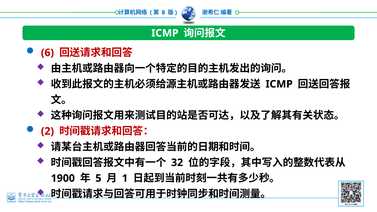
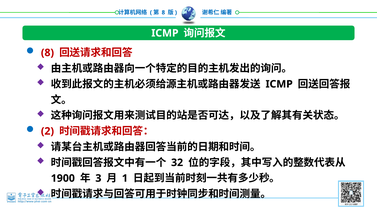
6 at (47, 53): 6 -> 8
5: 5 -> 3
